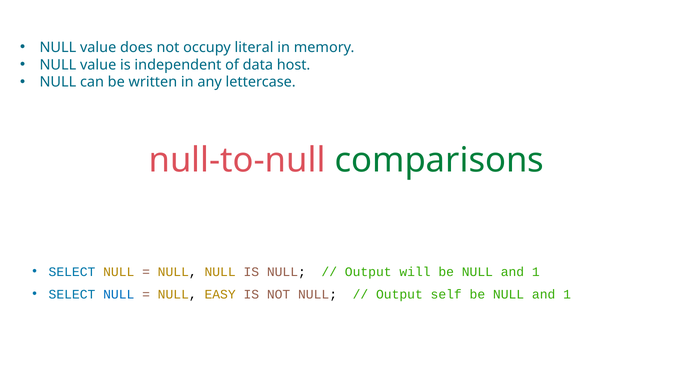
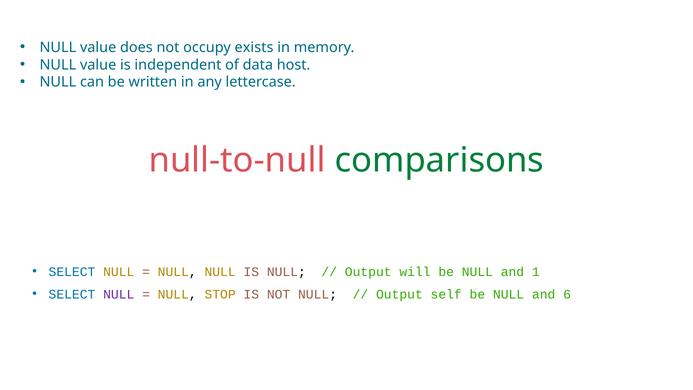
literal: literal -> exists
NULL at (119, 294) colour: blue -> purple
EASY: EASY -> STOP
1 at (567, 294): 1 -> 6
